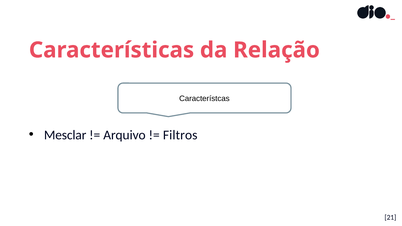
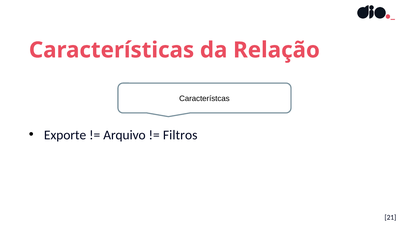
Mesclar: Mesclar -> Exporte
